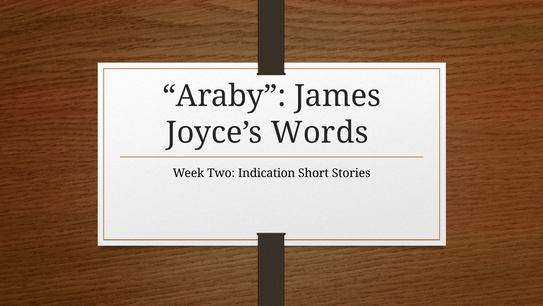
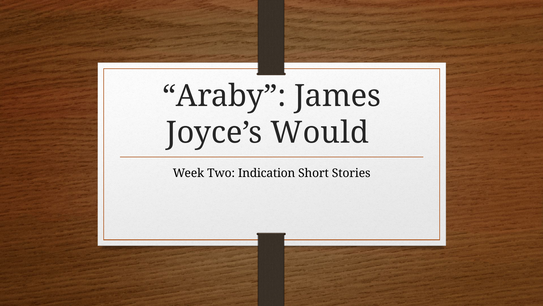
Words: Words -> Would
